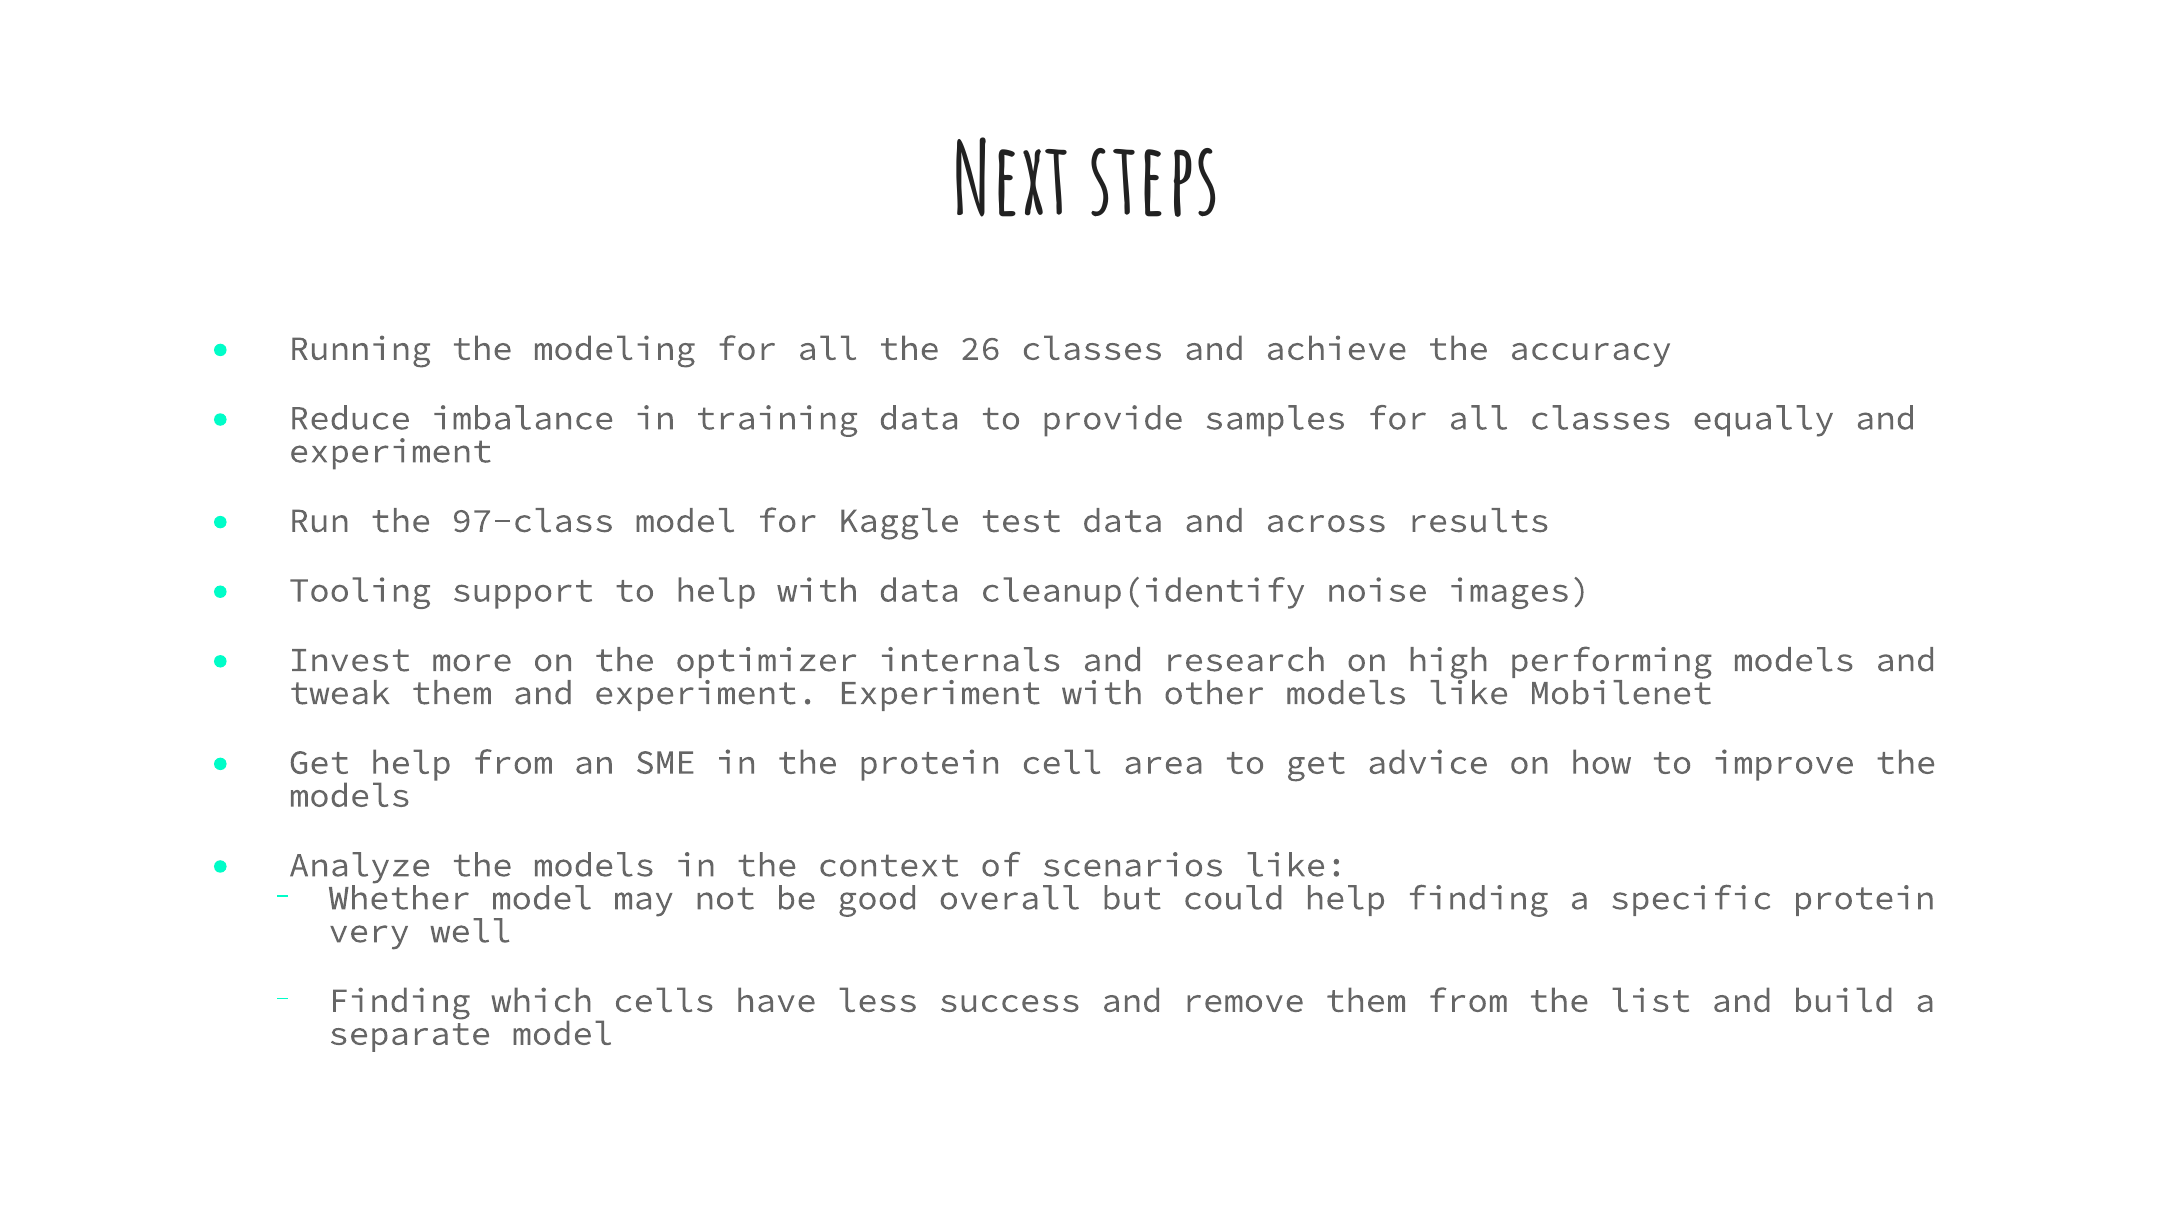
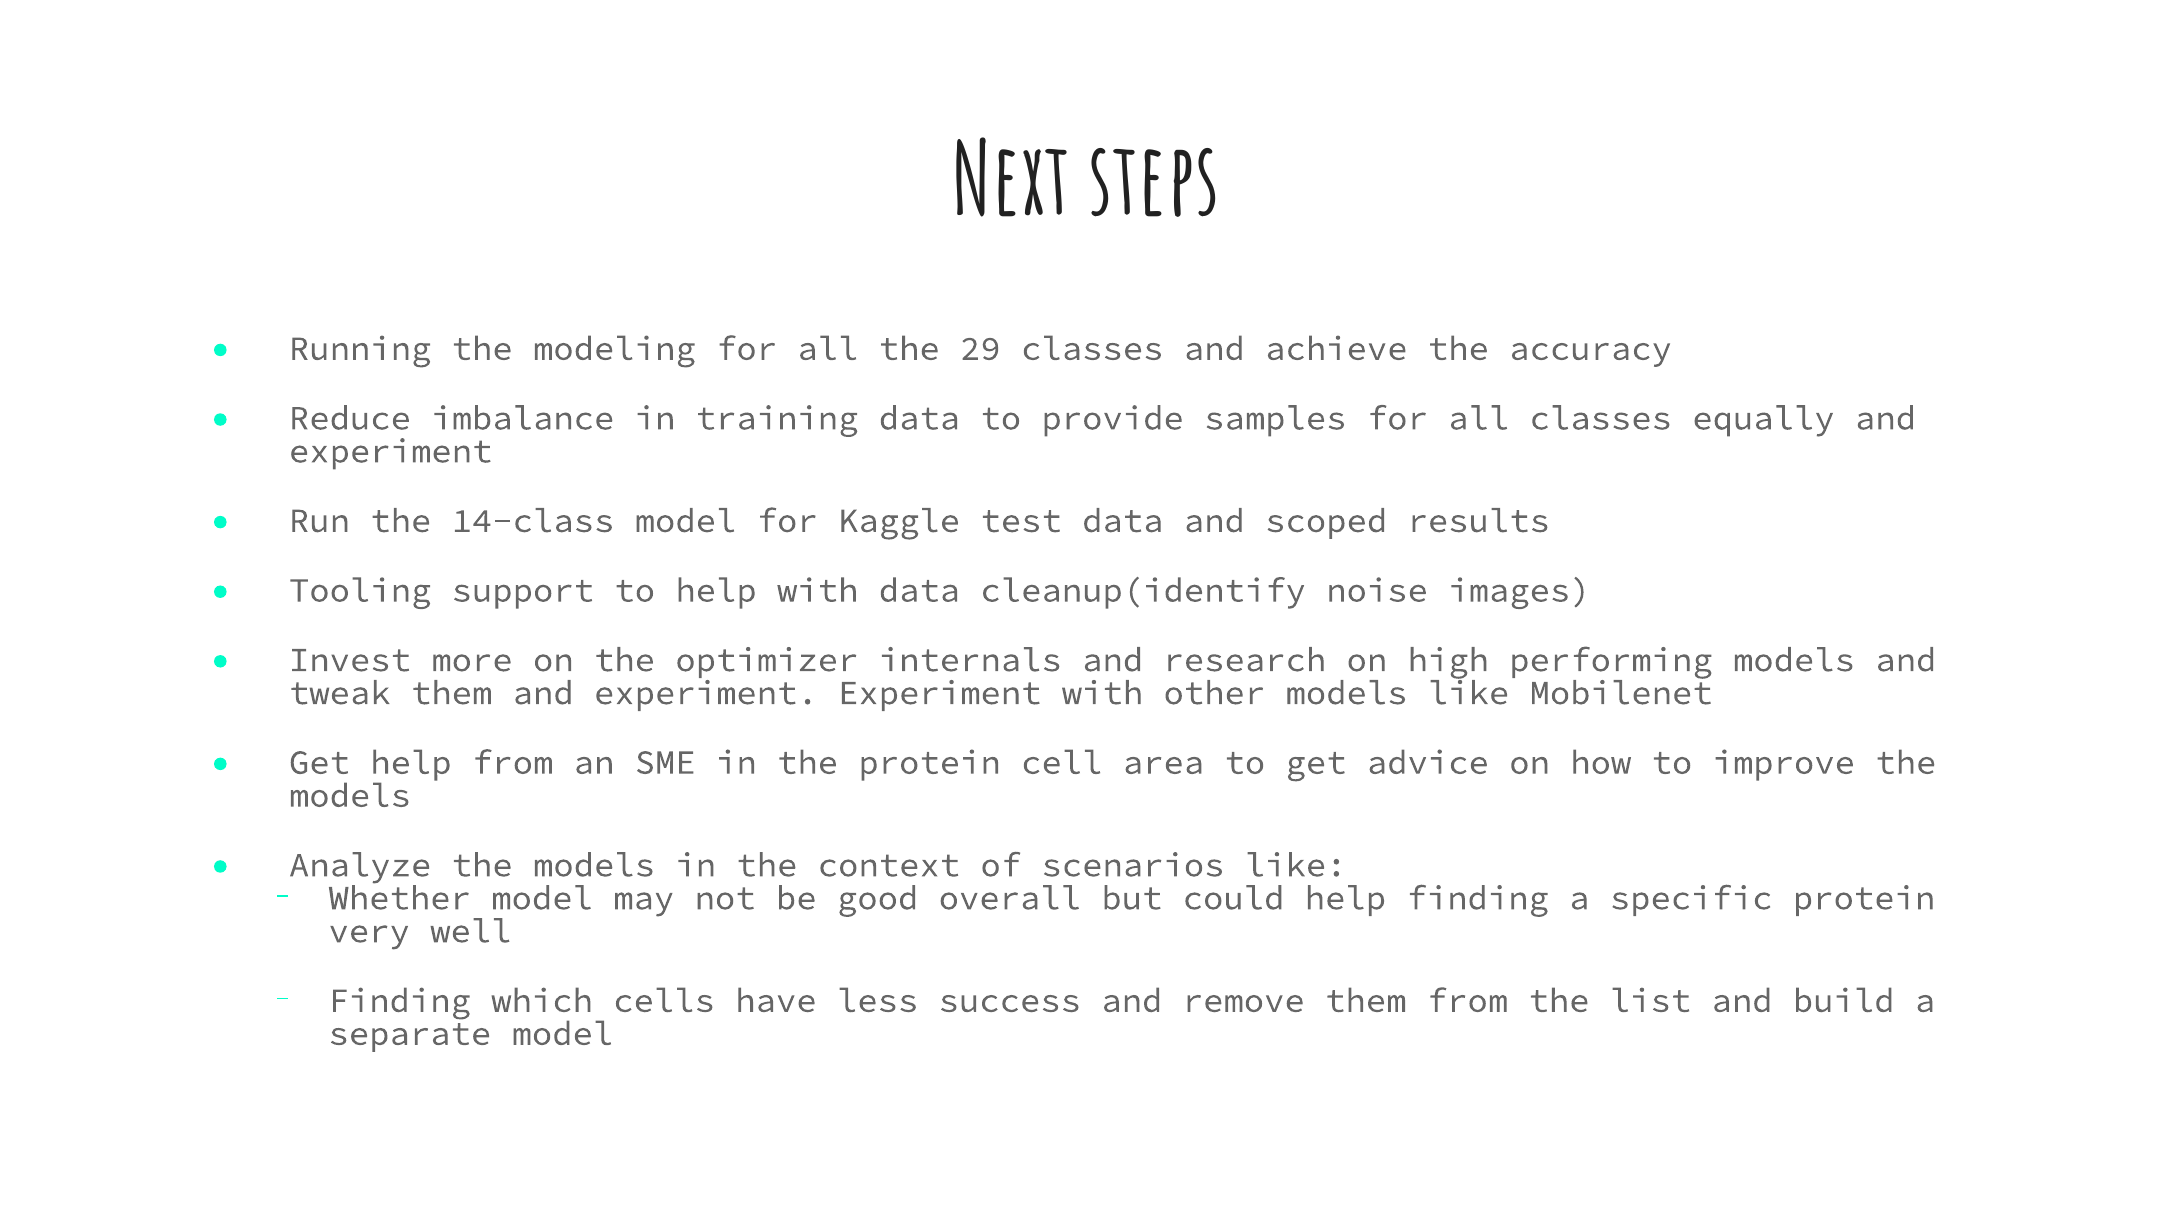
26: 26 -> 29
97-class: 97-class -> 14-class
across: across -> scoped
